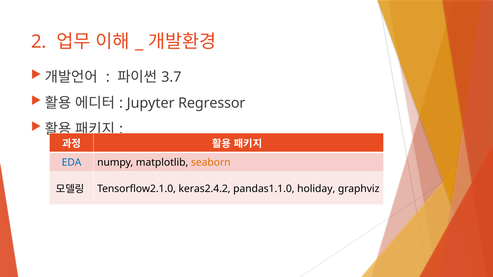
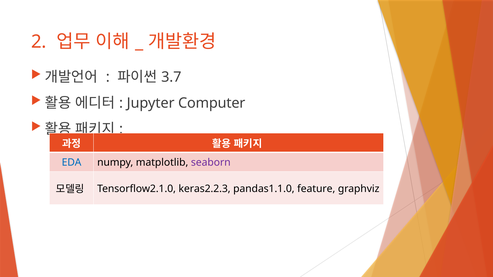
Regressor: Regressor -> Computer
seaborn colour: orange -> purple
keras2.4.2: keras2.4.2 -> keras2.2.3
holiday: holiday -> feature
